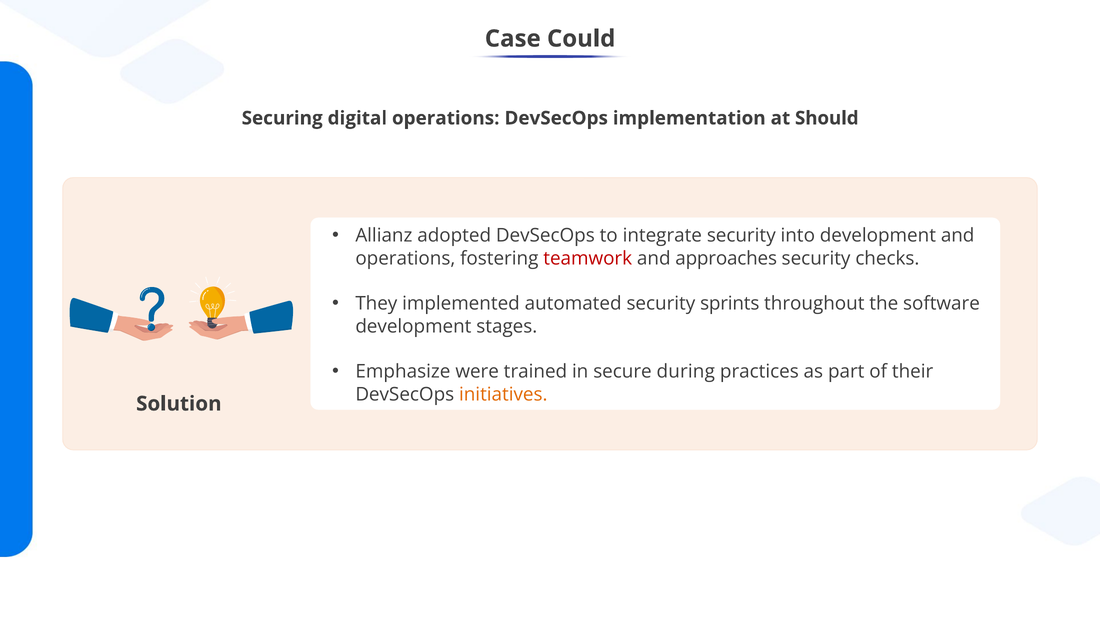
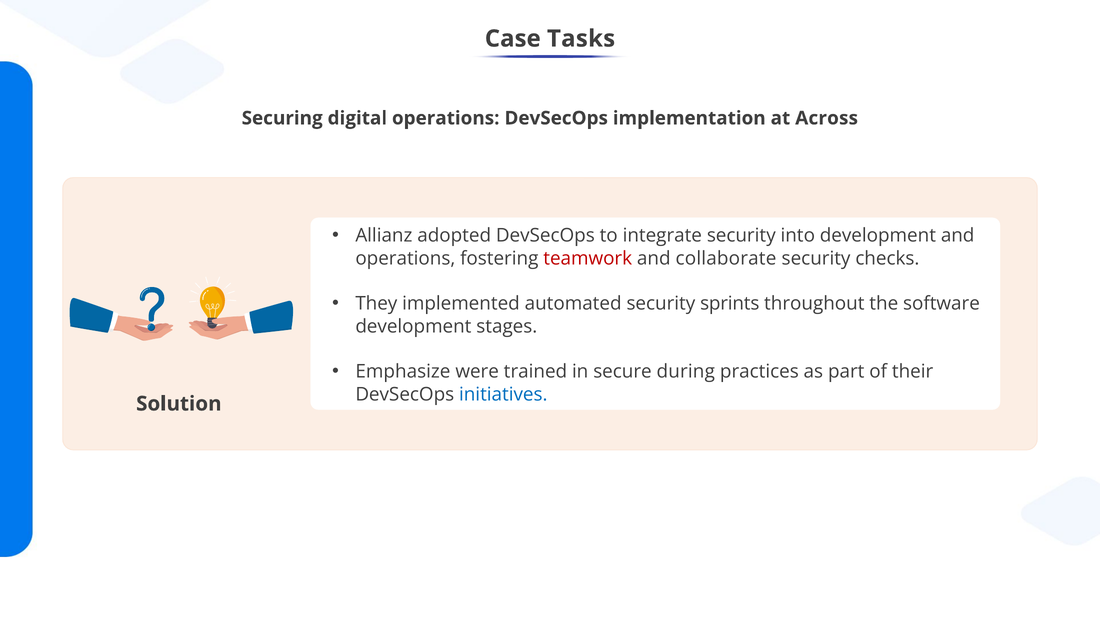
Could: Could -> Tasks
Should: Should -> Across
approaches: approaches -> collaborate
initiatives colour: orange -> blue
